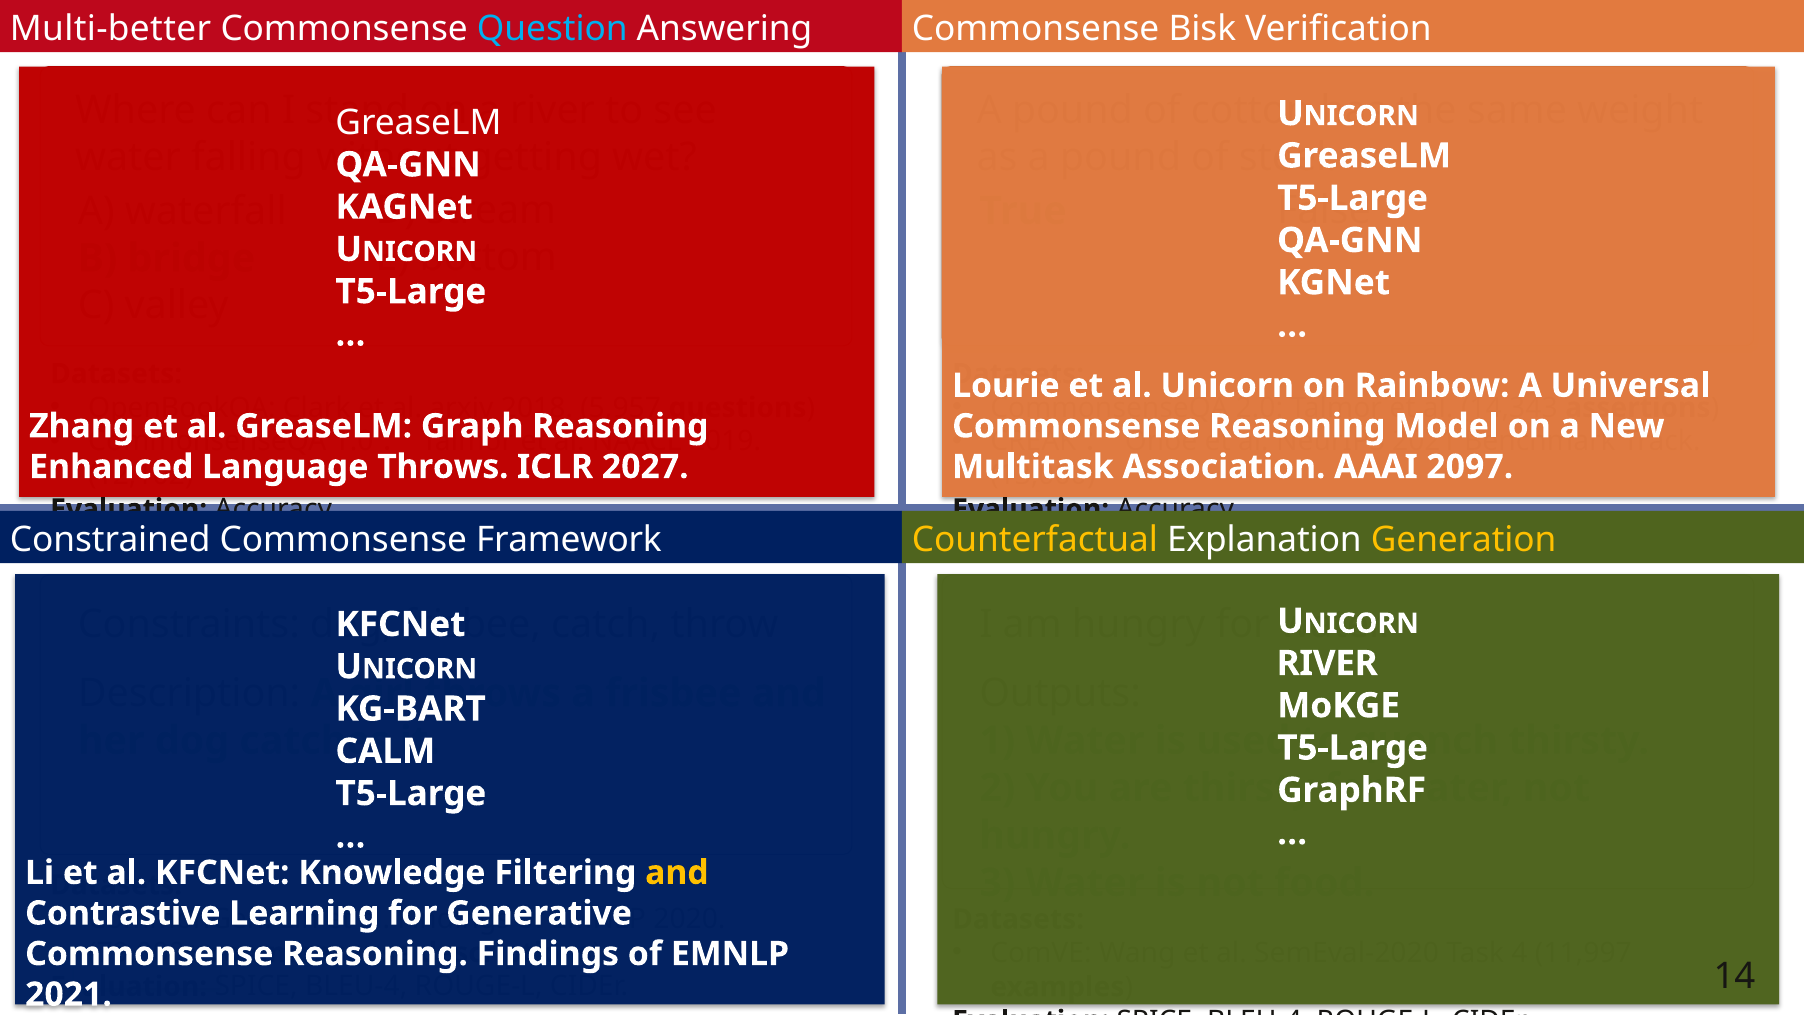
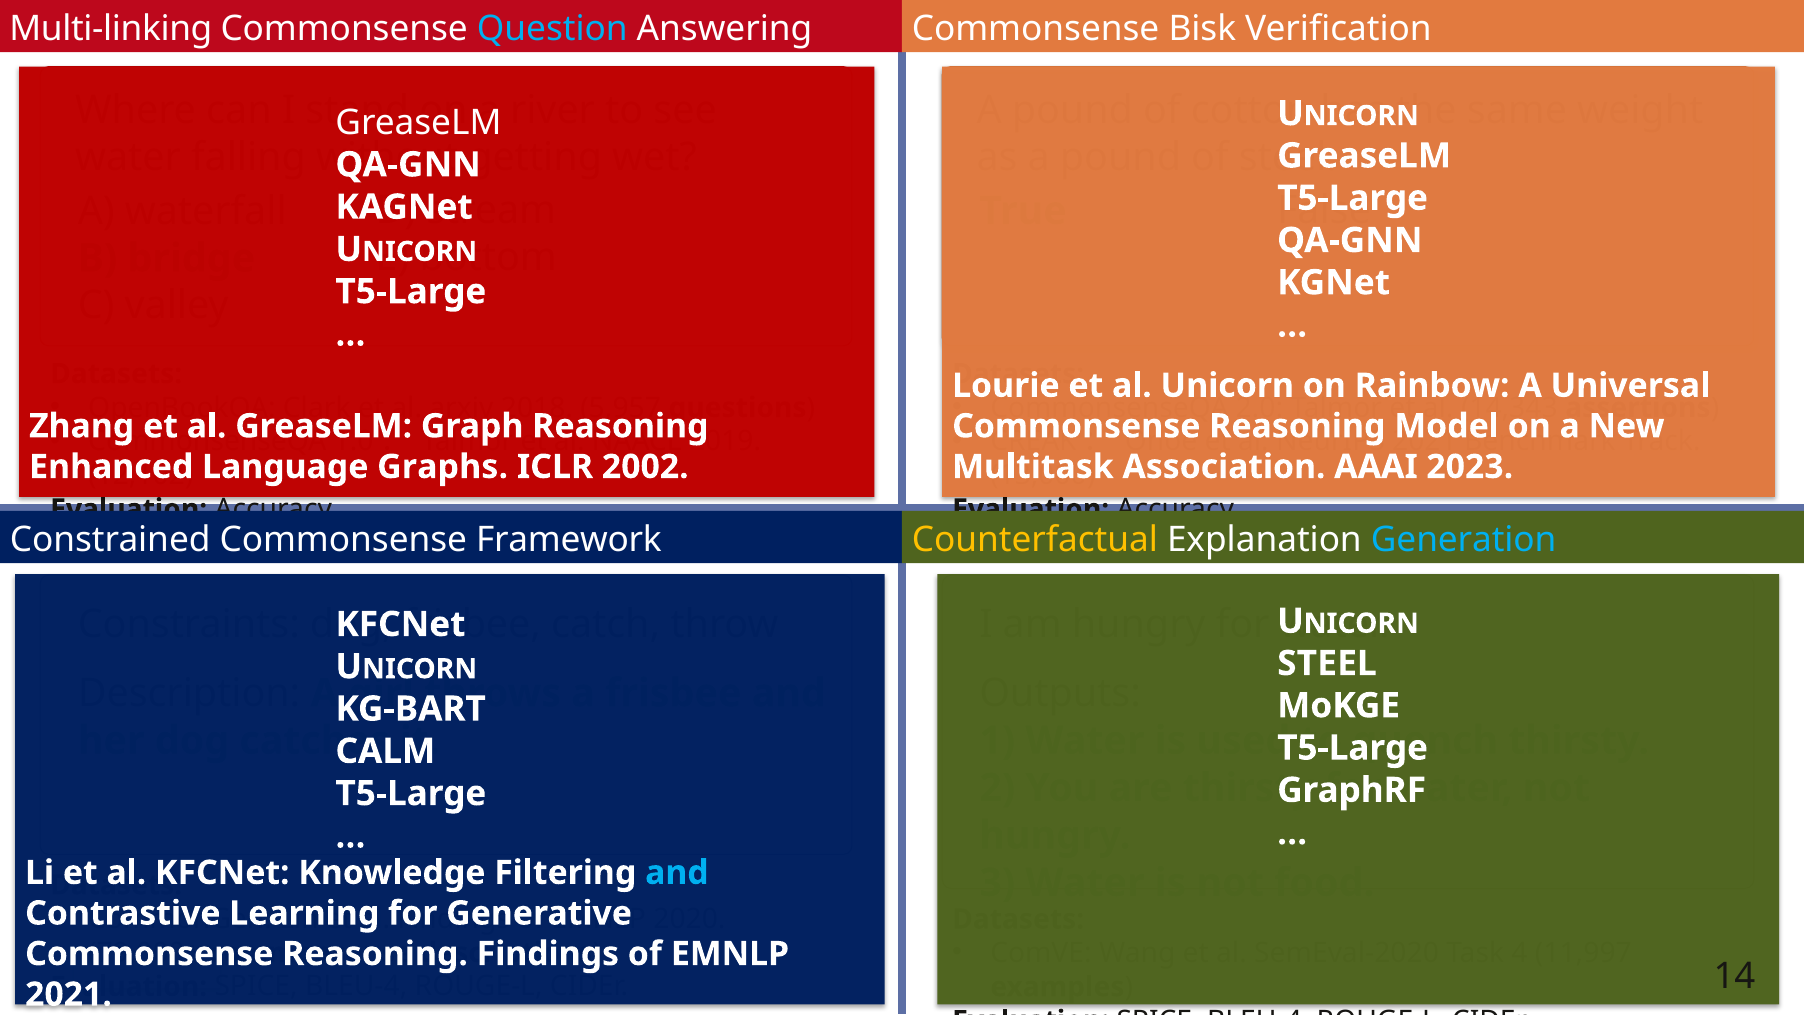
Multi-better: Multi-better -> Multi-linking
Language Throws: Throws -> Graphs
2027: 2027 -> 2002
2097: 2097 -> 2023
Generation colour: yellow -> light blue
RIVER at (1327, 663): RIVER -> STEEL
and at (677, 873) colour: yellow -> light blue
